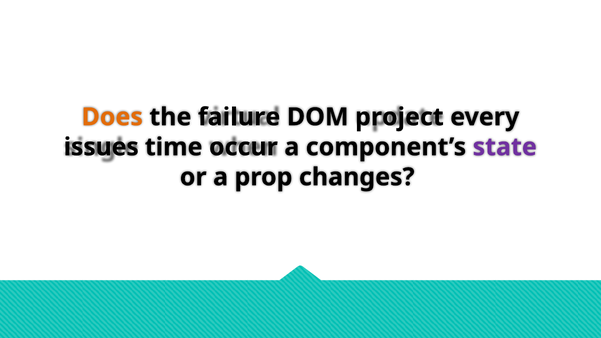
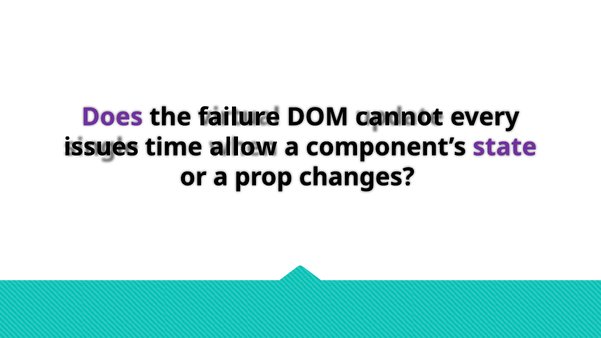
Does colour: orange -> purple
project: project -> cannot
occur: occur -> allow
